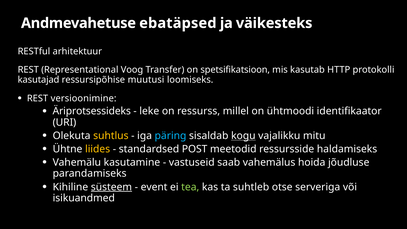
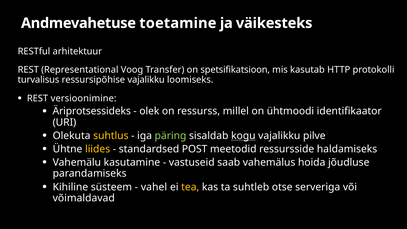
ebatäpsed: ebatäpsed -> toetamine
kasutajad: kasutajad -> turvalisus
ressursipõhise muutusi: muutusi -> vajalikku
leke: leke -> olek
päring colour: light blue -> light green
mitu: mitu -> pilve
süsteem underline: present -> none
event: event -> vahel
tea colour: light green -> yellow
isikuandmed: isikuandmed -> võimaldavad
